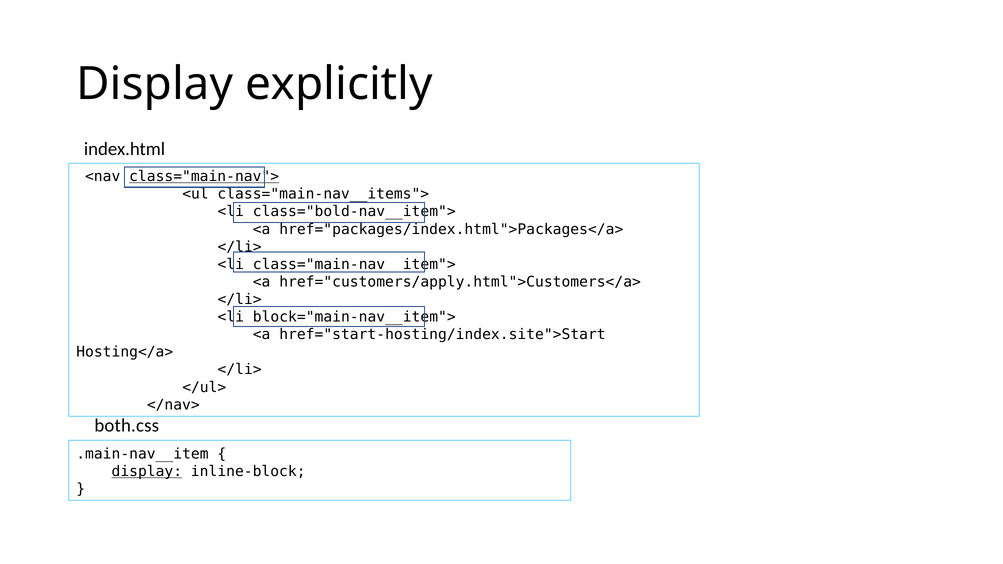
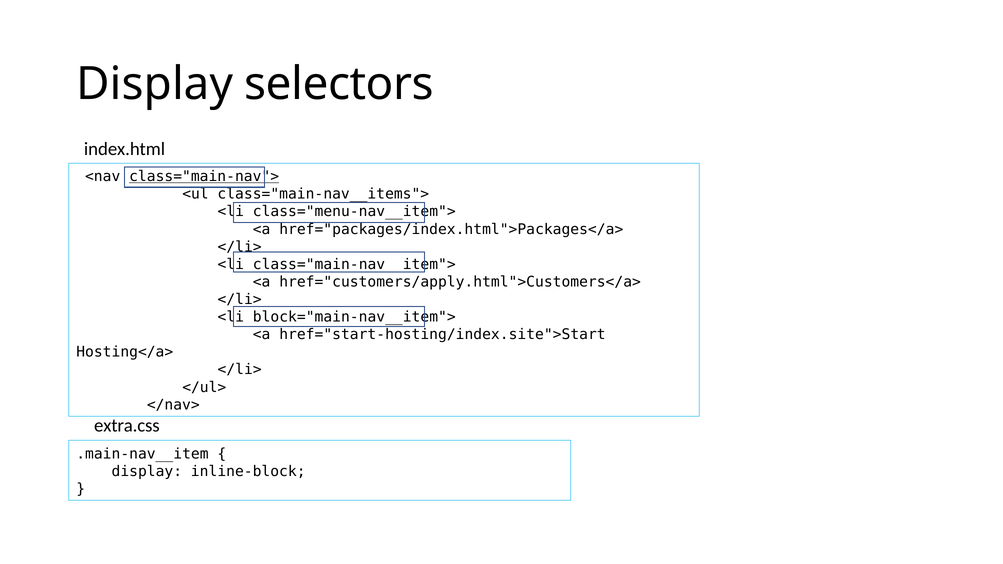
explicitly: explicitly -> selectors
class="bold-nav__item">: class="bold-nav__item"> -> class="menu-nav__item">
both.css: both.css -> extra.css
display at (147, 472) underline: present -> none
